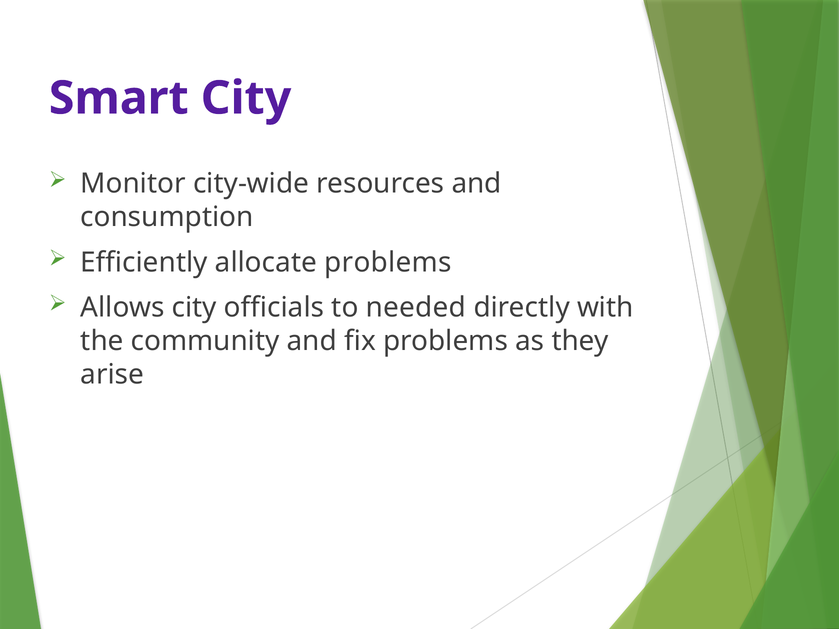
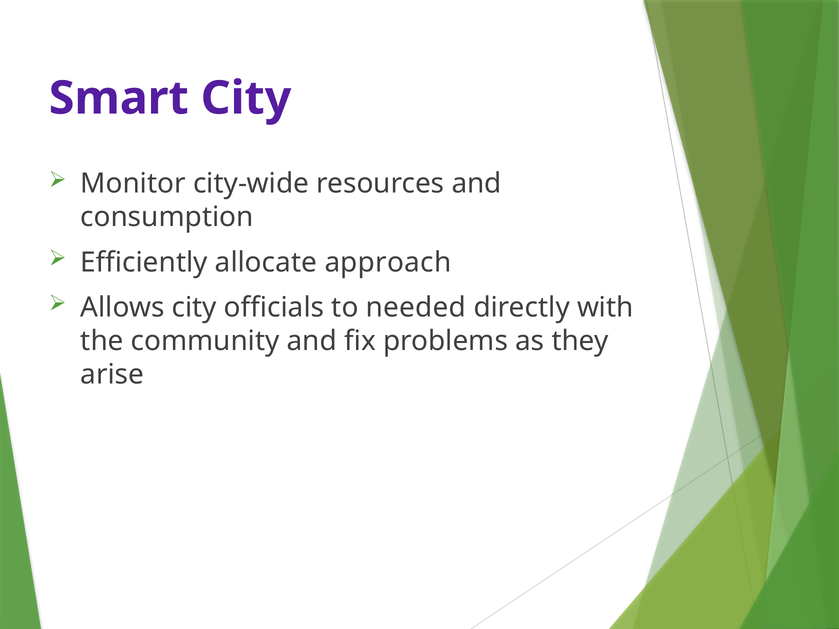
allocate problems: problems -> approach
